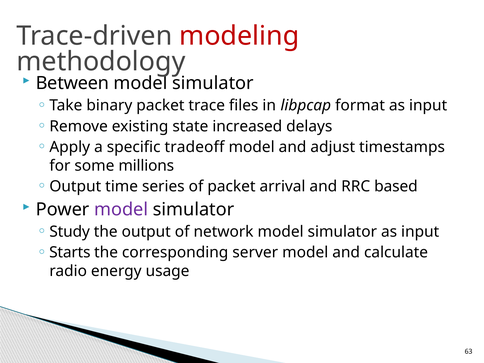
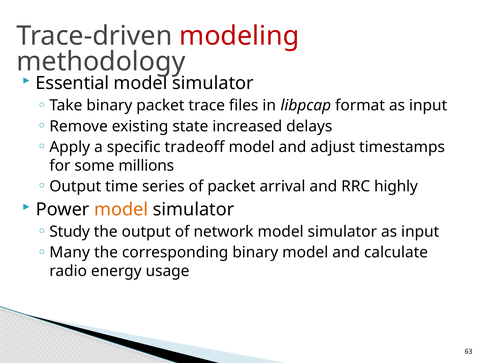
Between: Between -> Essential
based: based -> highly
model at (121, 210) colour: purple -> orange
Starts: Starts -> Many
corresponding server: server -> binary
